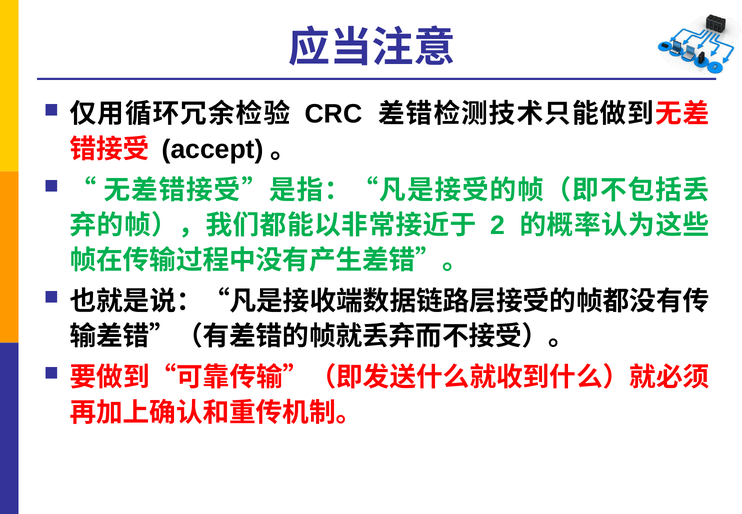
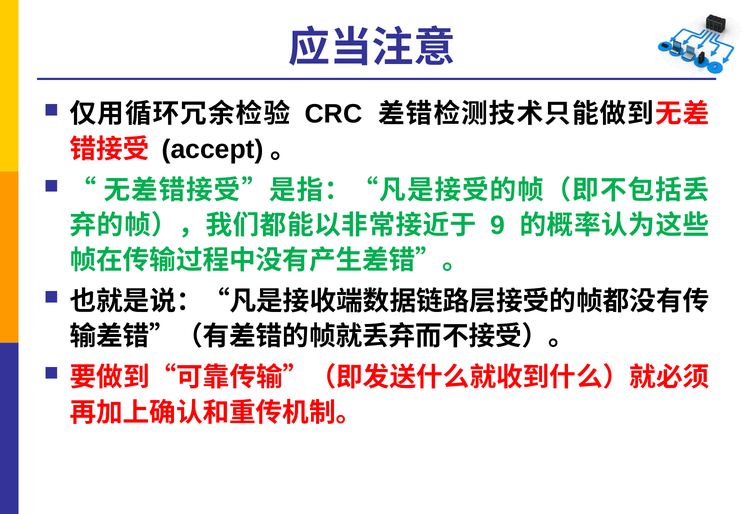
2: 2 -> 9
